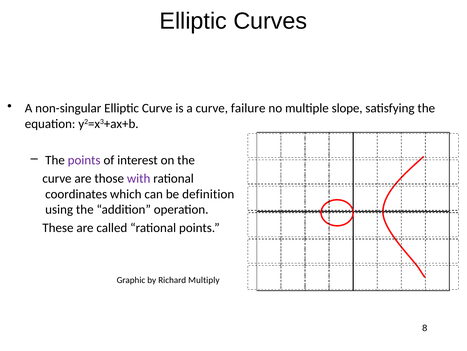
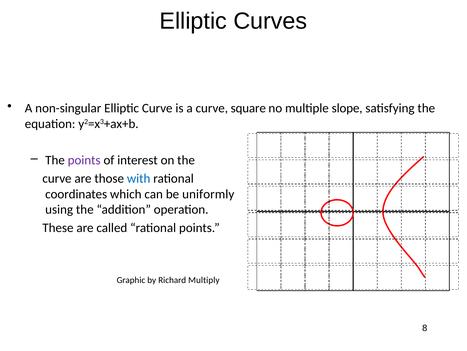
failure: failure -> square
with colour: purple -> blue
definition: definition -> uniformly
